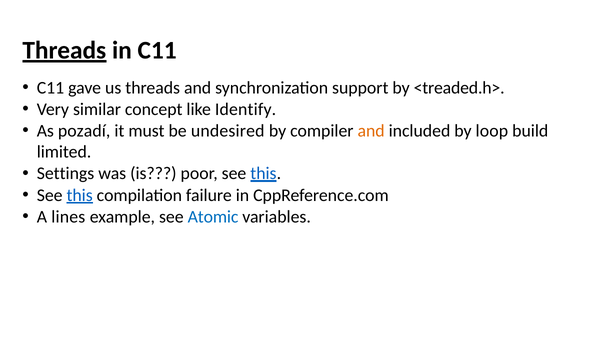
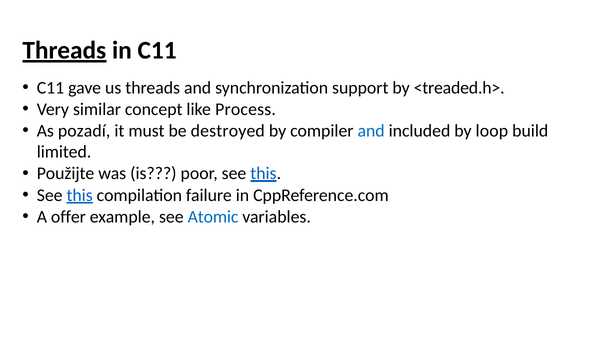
Identify: Identify -> Process
undesired: undesired -> destroyed
and at (371, 131) colour: orange -> blue
Settings: Settings -> Použijte
lines: lines -> offer
